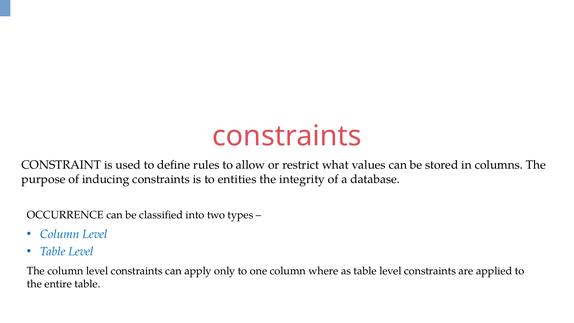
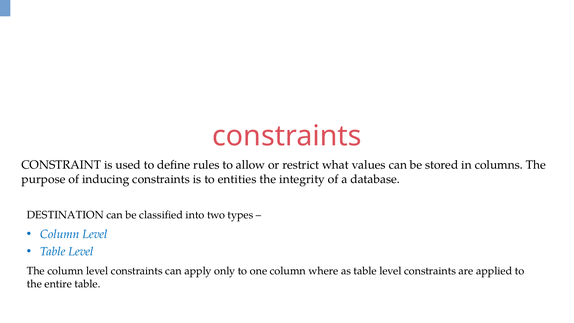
OCCURRENCE: OCCURRENCE -> DESTINATION
